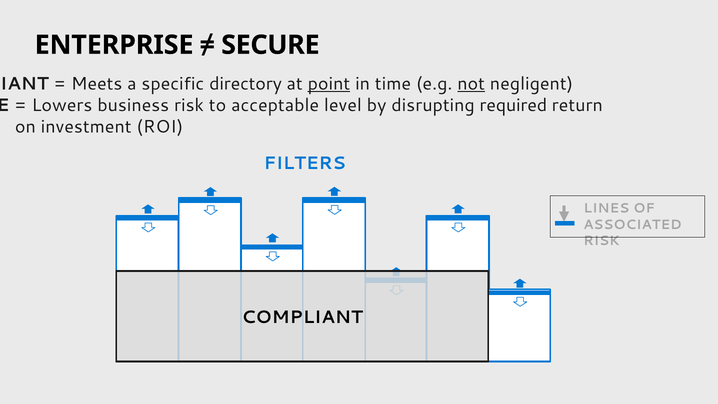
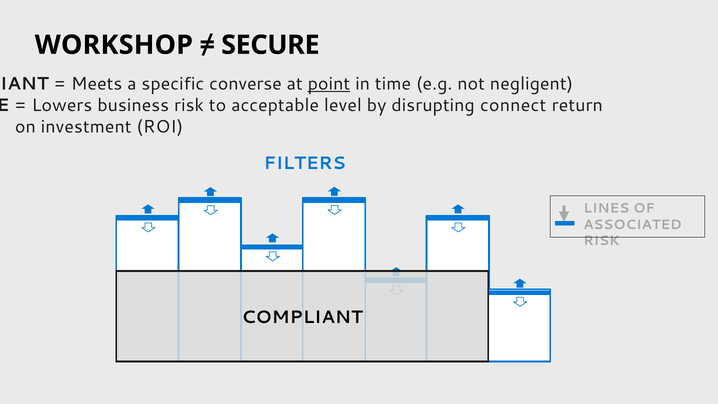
ENTERPRISE: ENTERPRISE -> WORKSHOP
directory: directory -> converse
not underline: present -> none
required: required -> connect
